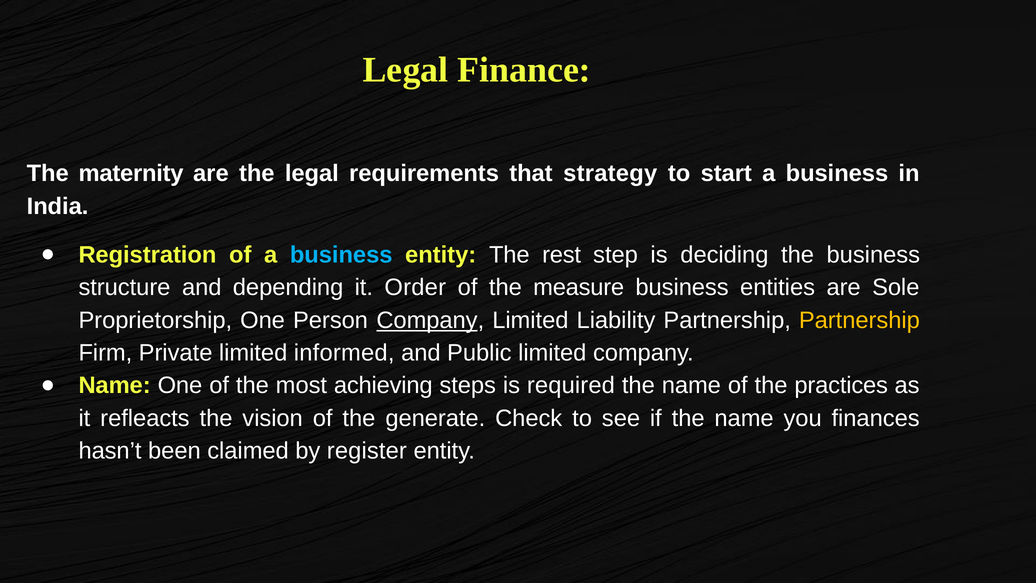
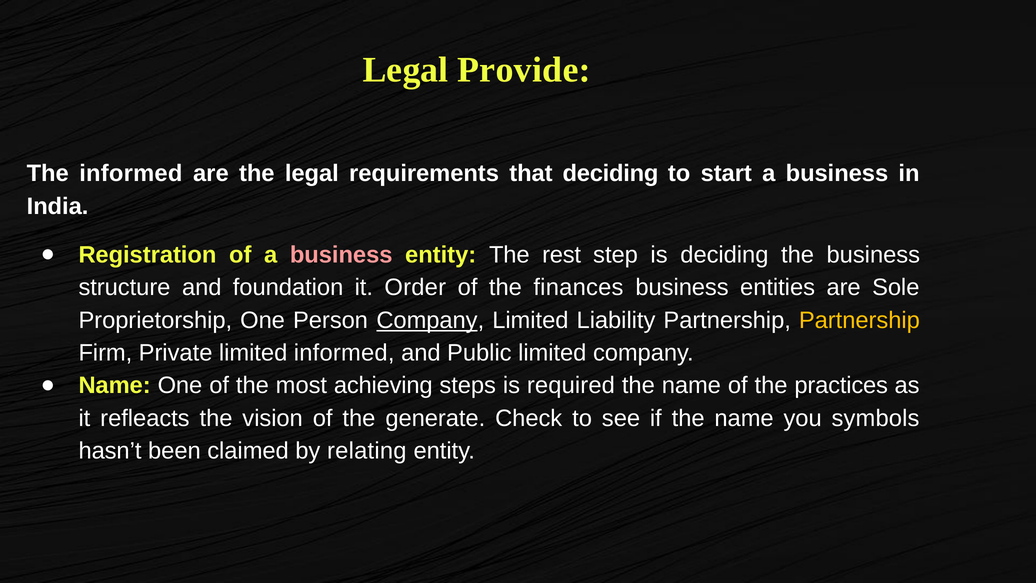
Finance: Finance -> Provide
The maternity: maternity -> informed
that strategy: strategy -> deciding
business at (341, 255) colour: light blue -> pink
depending: depending -> foundation
measure: measure -> finances
finances: finances -> symbols
register: register -> relating
